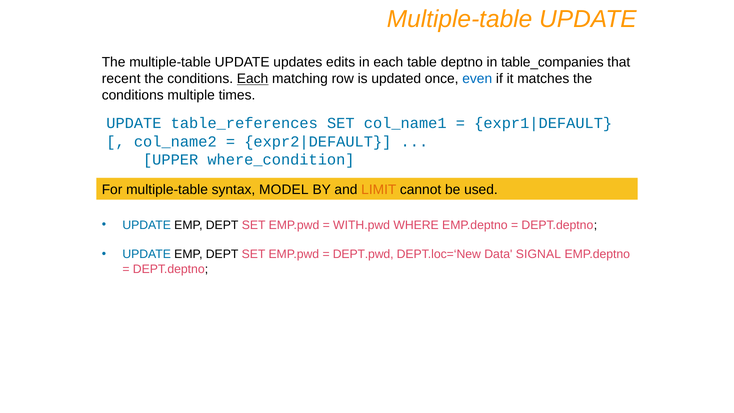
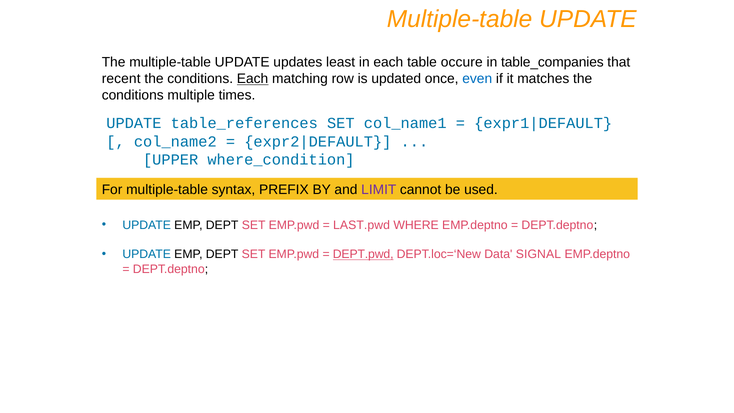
edits: edits -> least
deptno: deptno -> occure
MODEL: MODEL -> PREFIX
LIMIT colour: orange -> purple
WITH.pwd: WITH.pwd -> LAST.pwd
DEPT.pwd underline: none -> present
